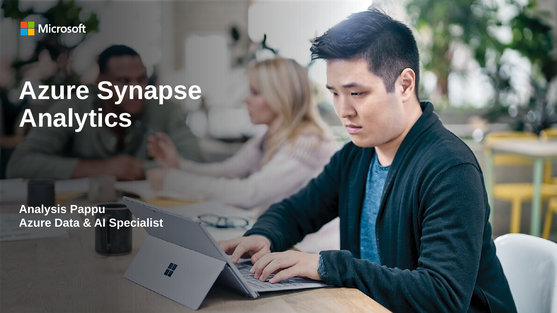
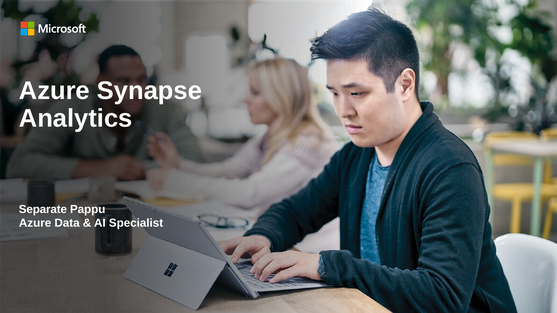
Analysis: Analysis -> Separate
